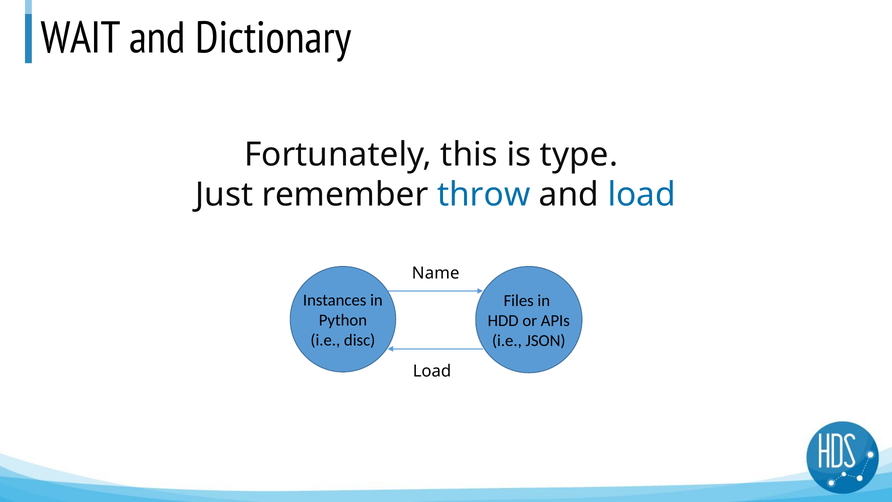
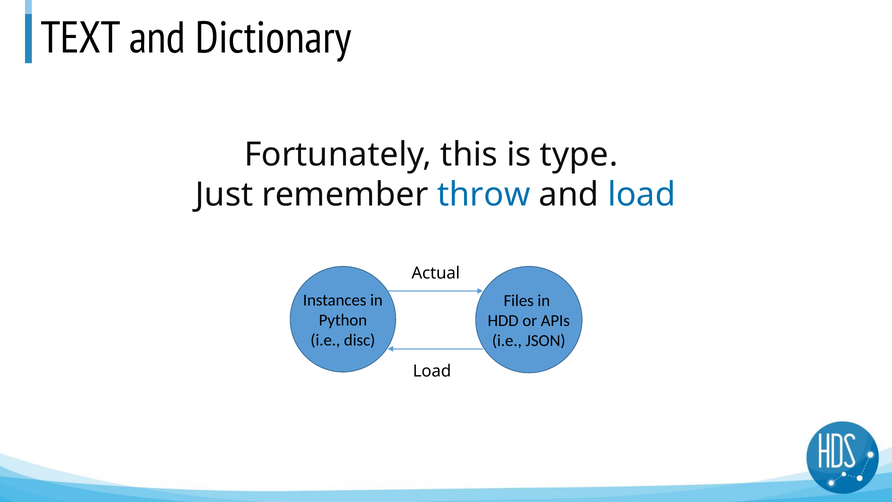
WAIT: WAIT -> TEXT
Name: Name -> Actual
